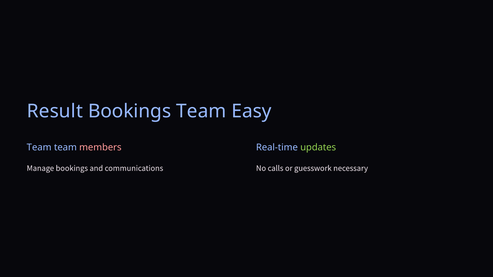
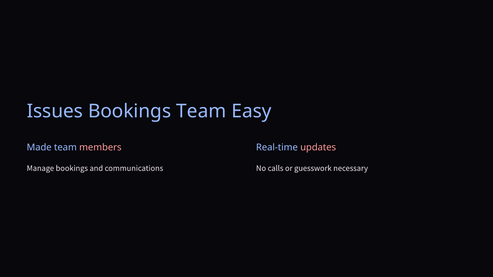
Result: Result -> Issues
Team at (39, 148): Team -> Made
updates colour: light green -> pink
